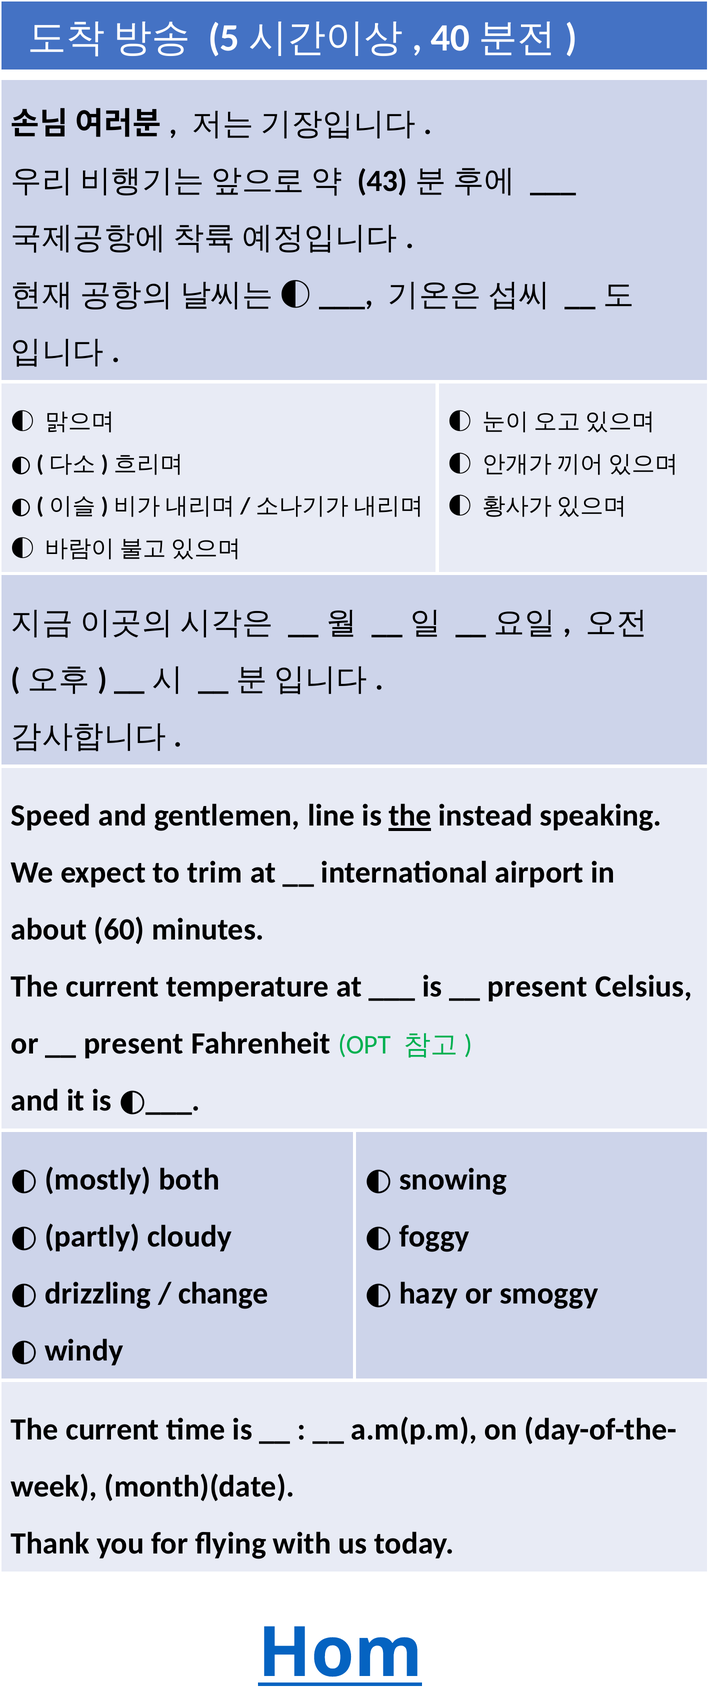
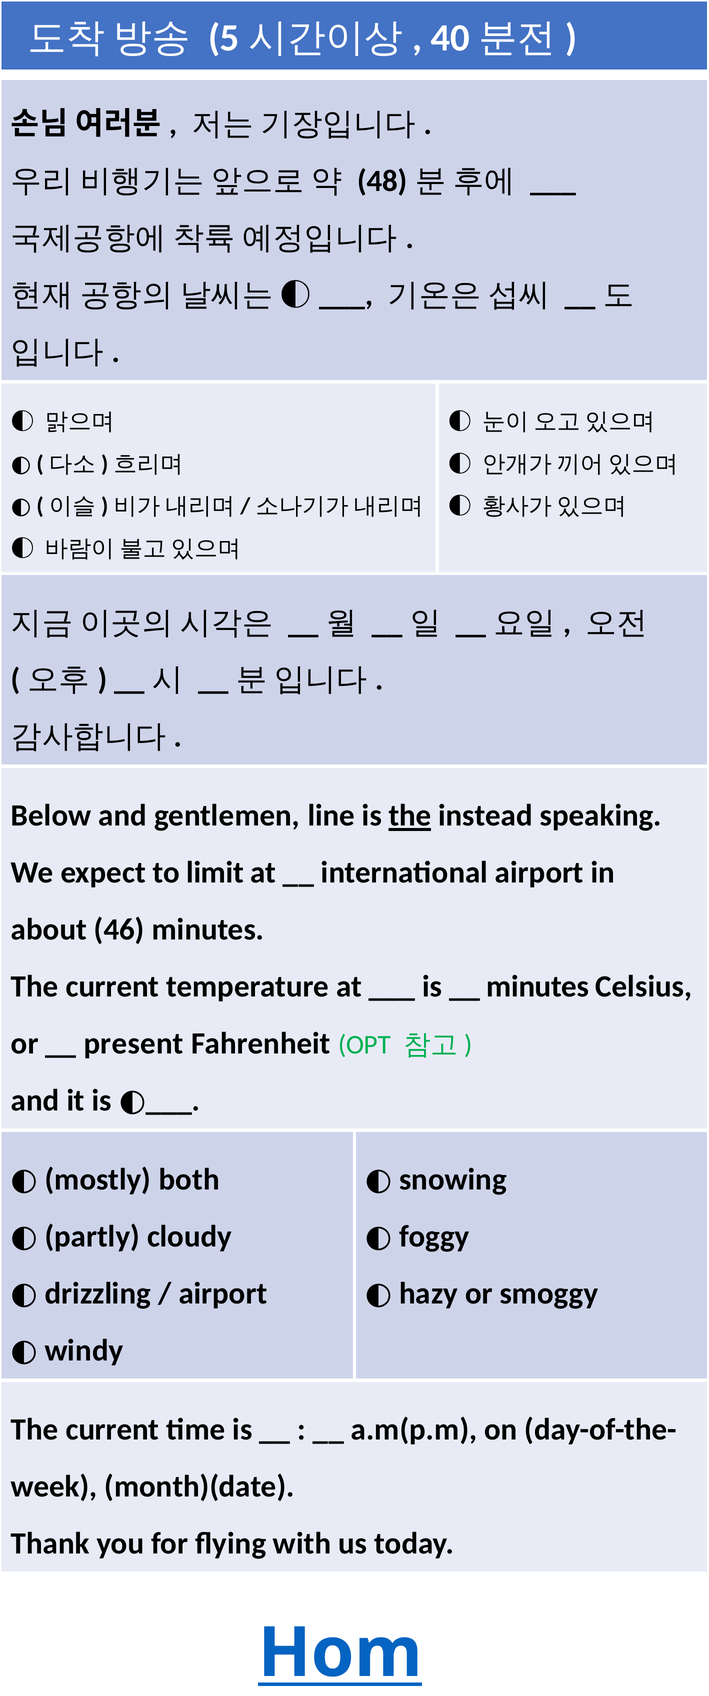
43: 43 -> 48
Speed: Speed -> Below
trim: trim -> limit
60: 60 -> 46
present at (537, 987): present -> minutes
change at (223, 1294): change -> airport
